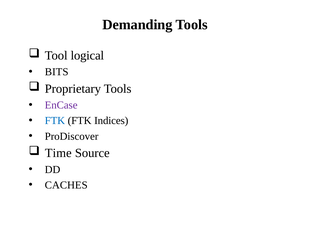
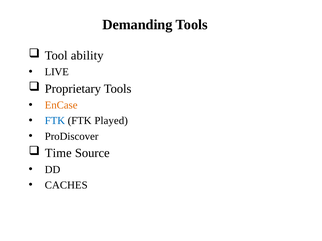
logical: logical -> ability
BITS: BITS -> LIVE
EnCase colour: purple -> orange
Indices: Indices -> Played
